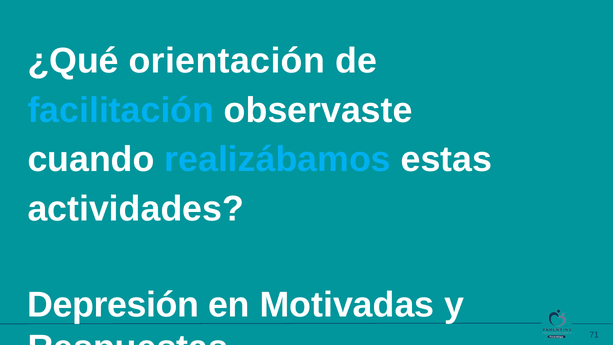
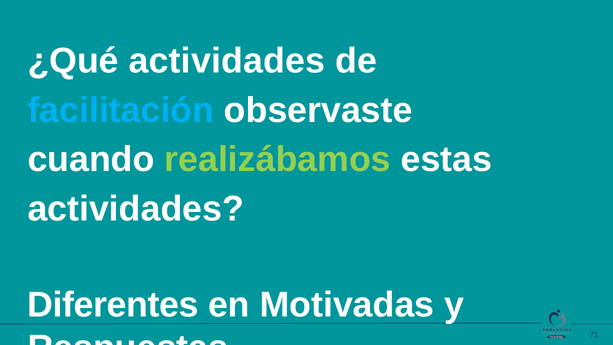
¿Qué orientación: orientación -> actividades
realizábamos colour: light blue -> light green
Depresión: Depresión -> Diferentes
